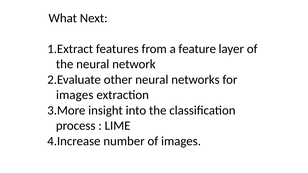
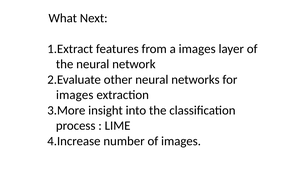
a feature: feature -> images
